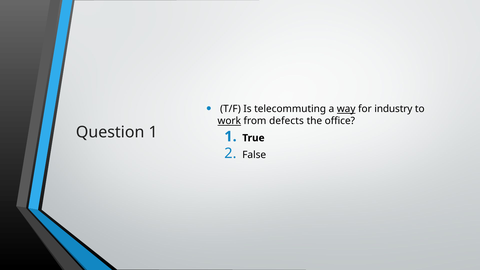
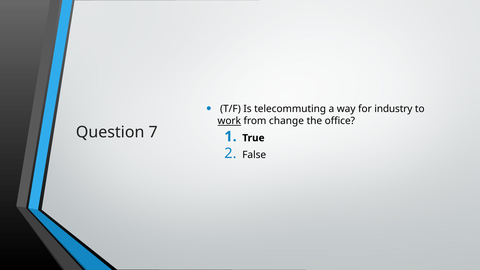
way underline: present -> none
defects: defects -> change
Question 1: 1 -> 7
